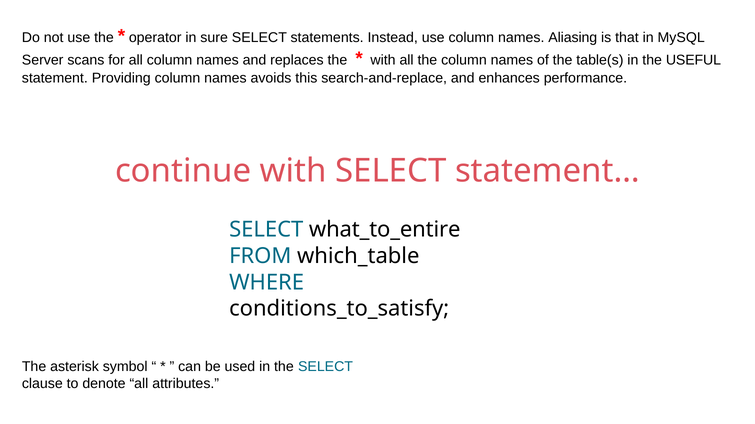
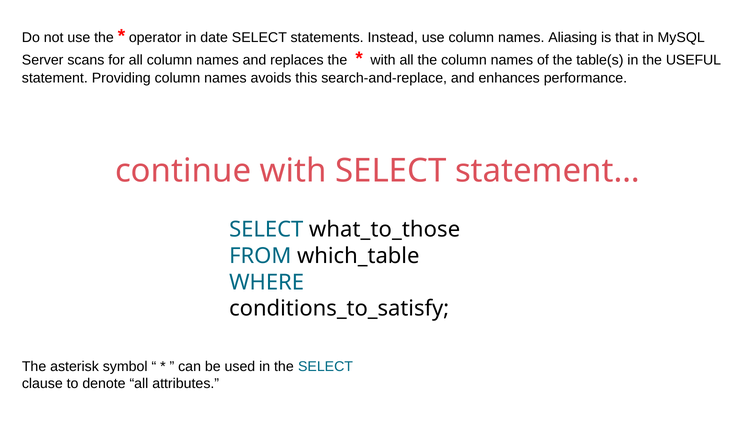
sure: sure -> date
what_to_entire: what_to_entire -> what_to_those
